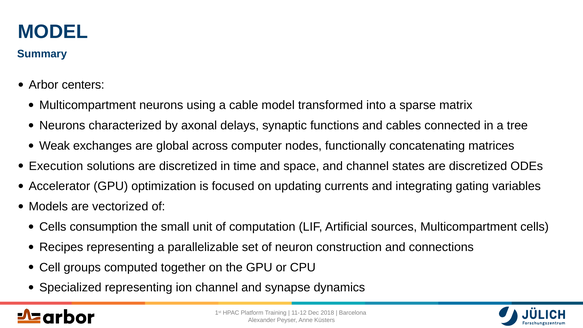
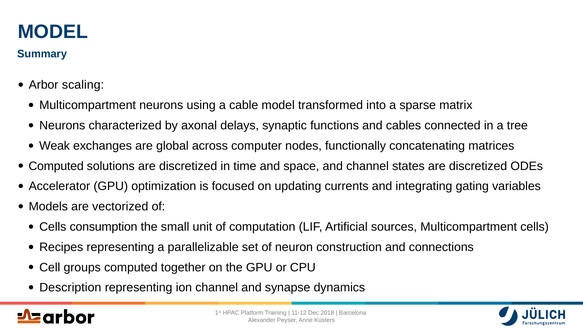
centers: centers -> scaling
Execution at (56, 166): Execution -> Computed
Specialized: Specialized -> Description
